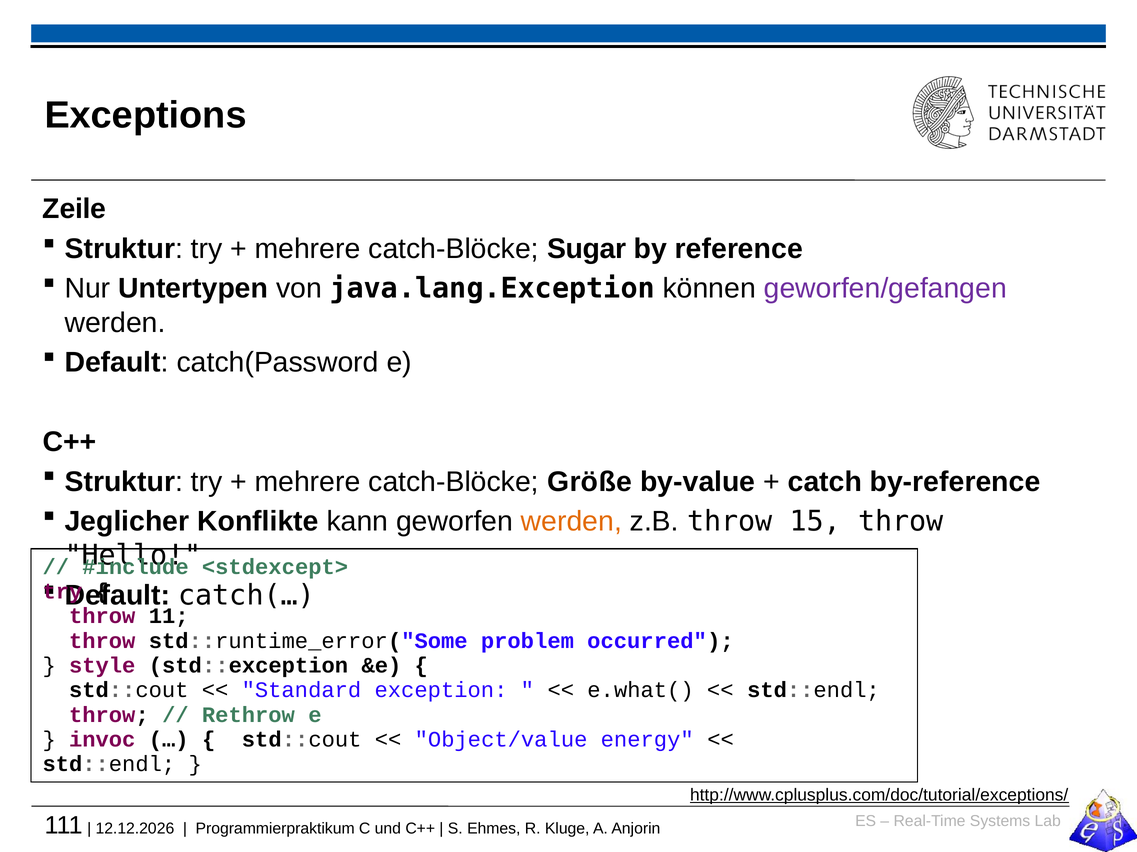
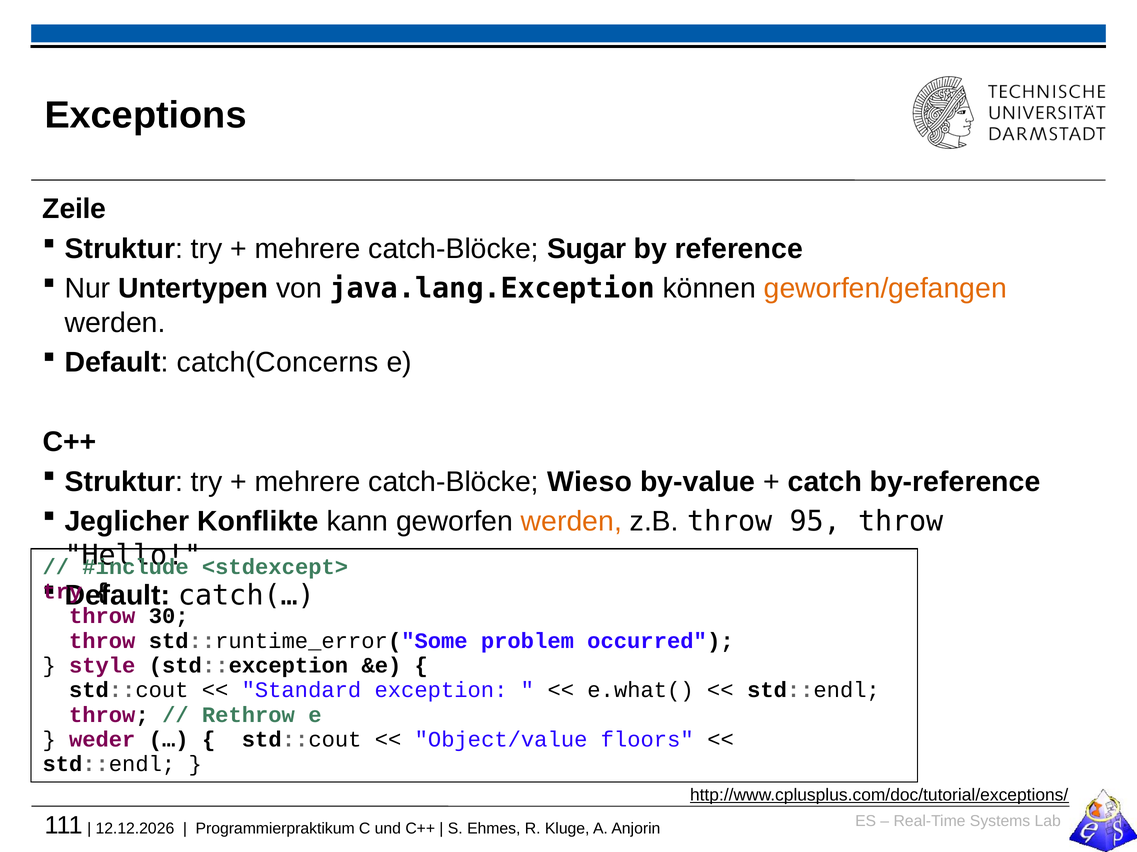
geworfen/gefangen colour: purple -> orange
catch(Password: catch(Password -> catch(Concerns
Größe: Größe -> Wieso
15: 15 -> 95
11: 11 -> 30
invoc: invoc -> weder
energy: energy -> floors
